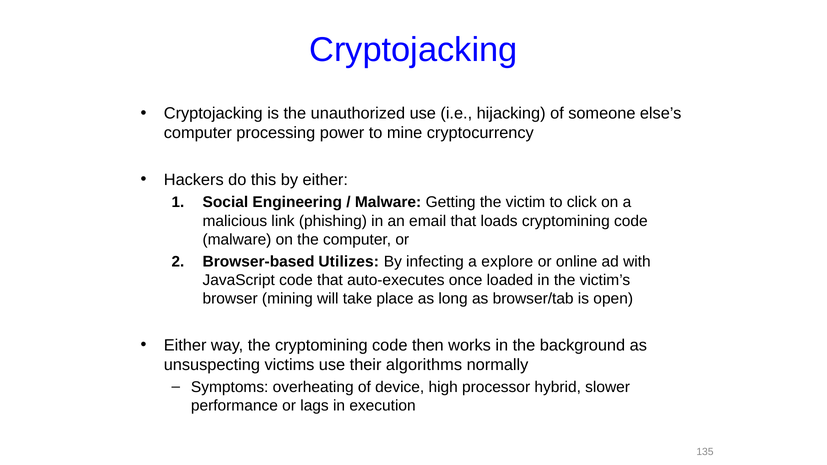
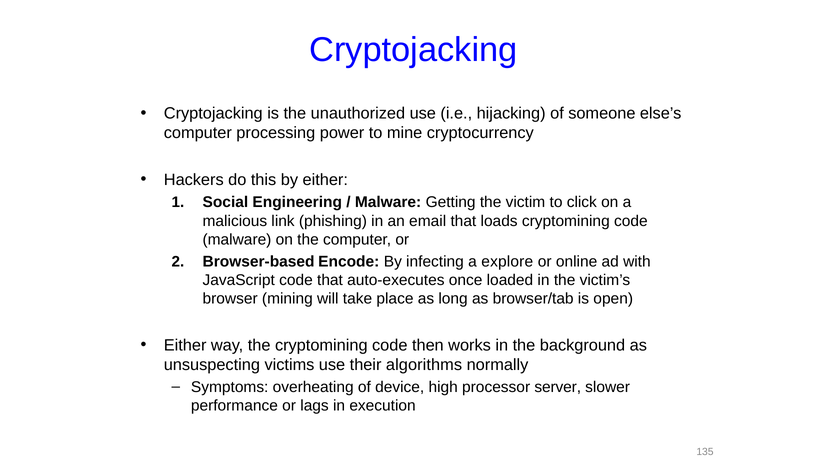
Utilizes: Utilizes -> Encode
hybrid: hybrid -> server
